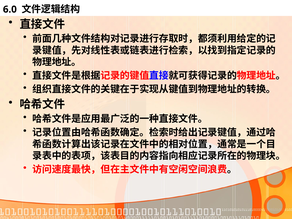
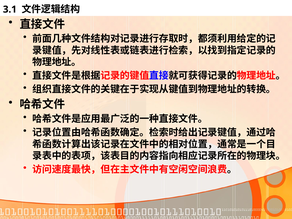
6.0: 6.0 -> 3.1
